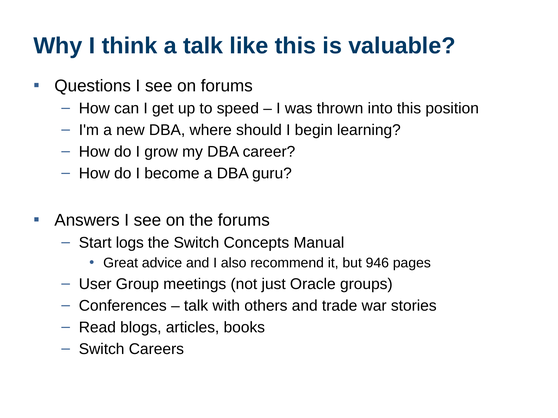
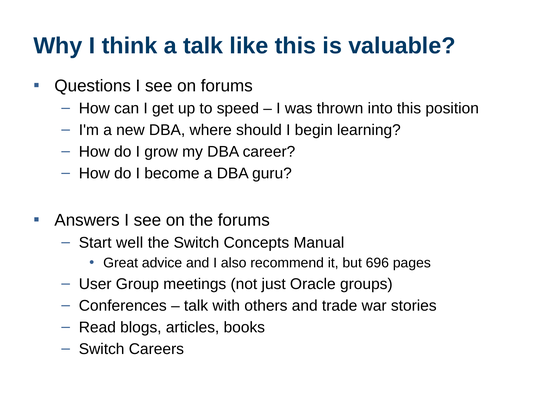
logs: logs -> well
946: 946 -> 696
